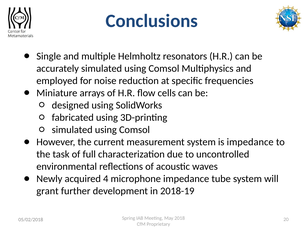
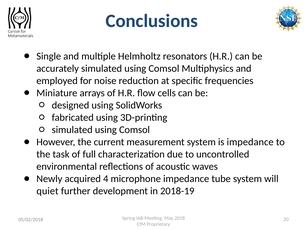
grant: grant -> quiet
